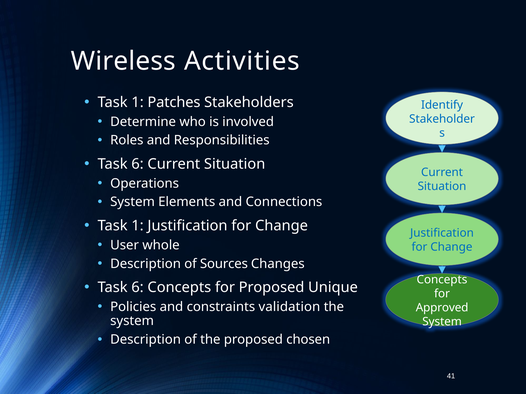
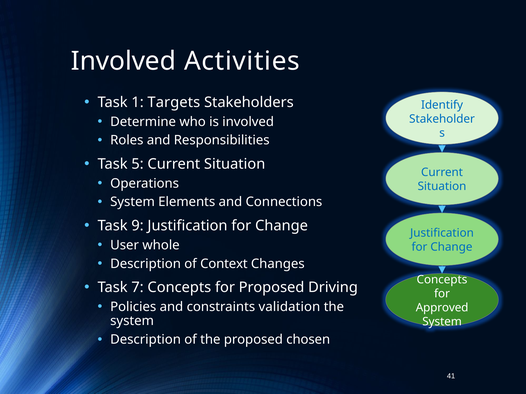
Wireless at (123, 61): Wireless -> Involved
Patches: Patches -> Targets
6 at (138, 164): 6 -> 5
1 at (138, 226): 1 -> 9
Sources: Sources -> Context
6 at (138, 288): 6 -> 7
Unique: Unique -> Driving
